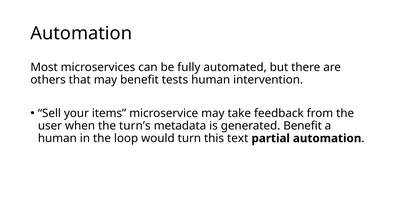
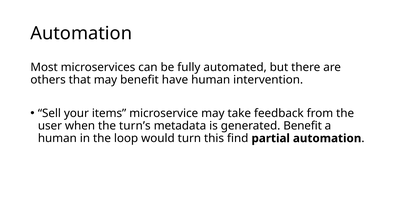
tests: tests -> have
text: text -> find
